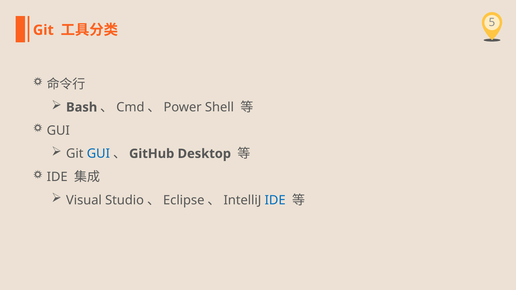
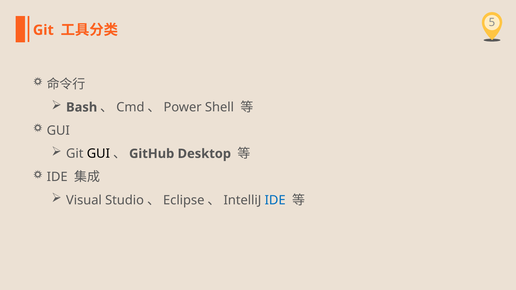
GUI at (98, 154) colour: blue -> black
